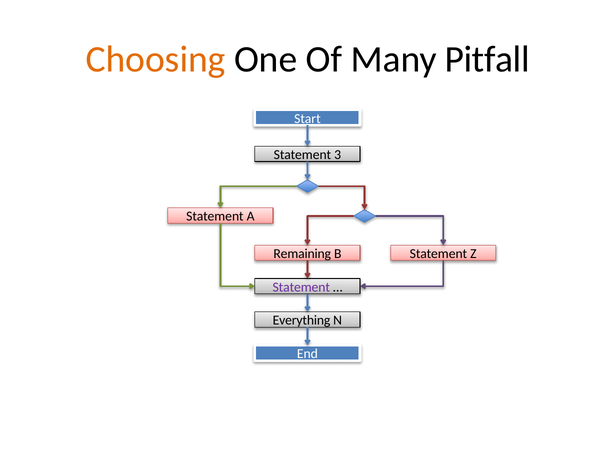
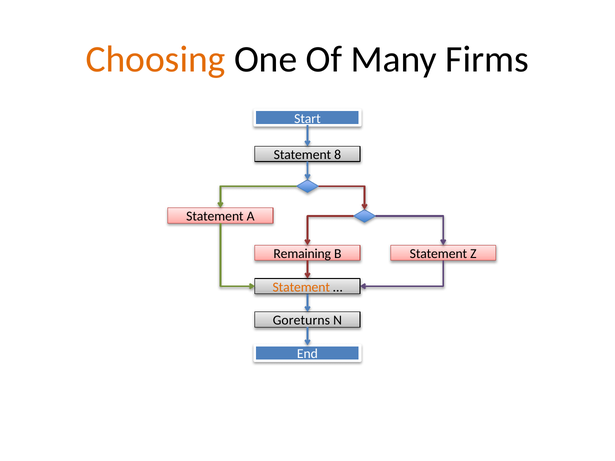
Pitfall: Pitfall -> Firms
3: 3 -> 8
Statement at (301, 287) colour: purple -> orange
Everything: Everything -> Goreturns
